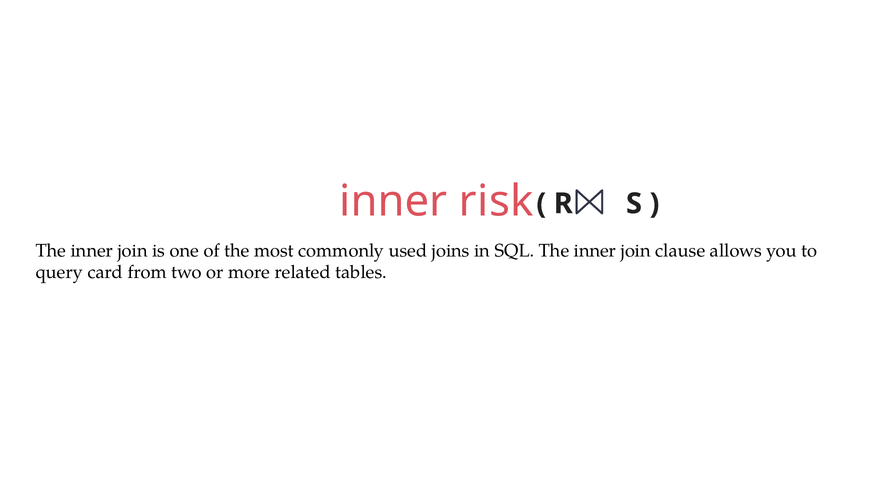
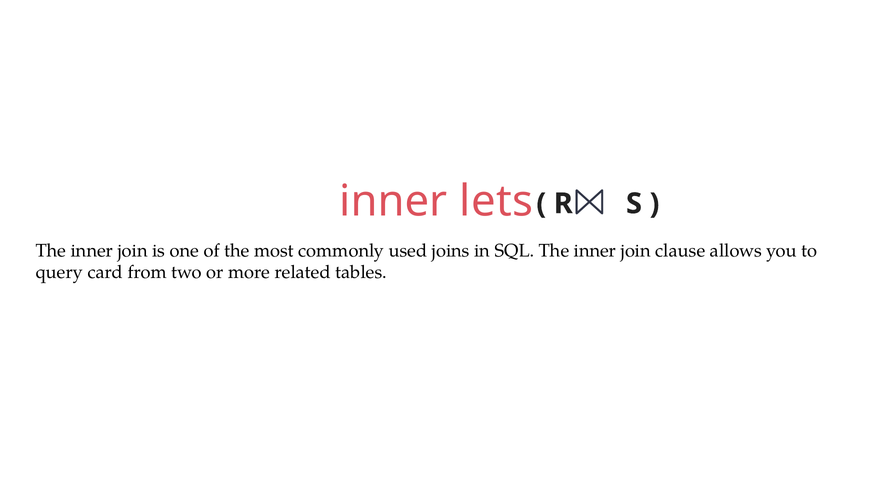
risk: risk -> lets
